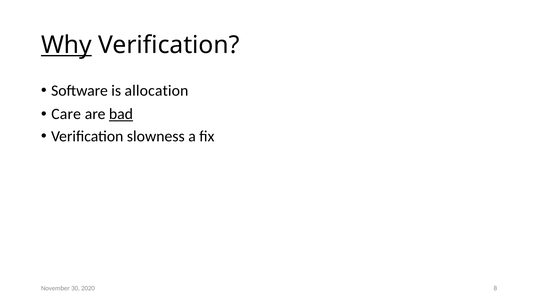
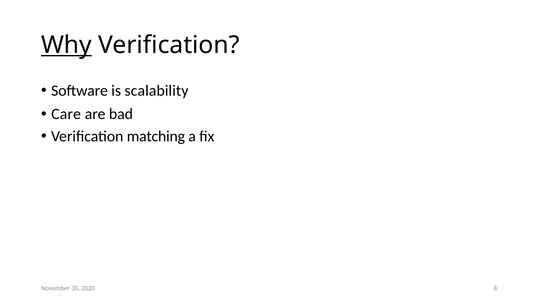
allocation: allocation -> scalability
bad underline: present -> none
slowness: slowness -> matching
